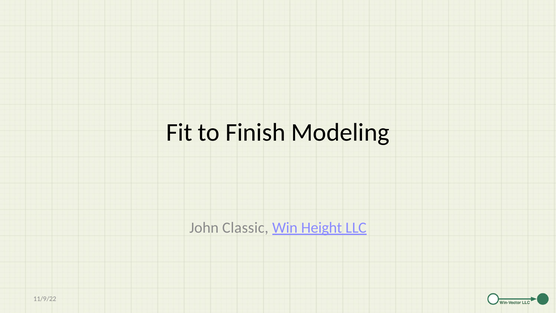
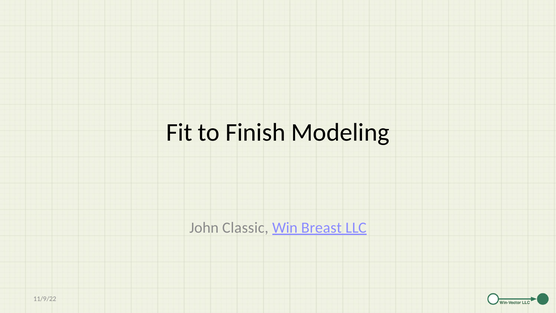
Height: Height -> Breast
